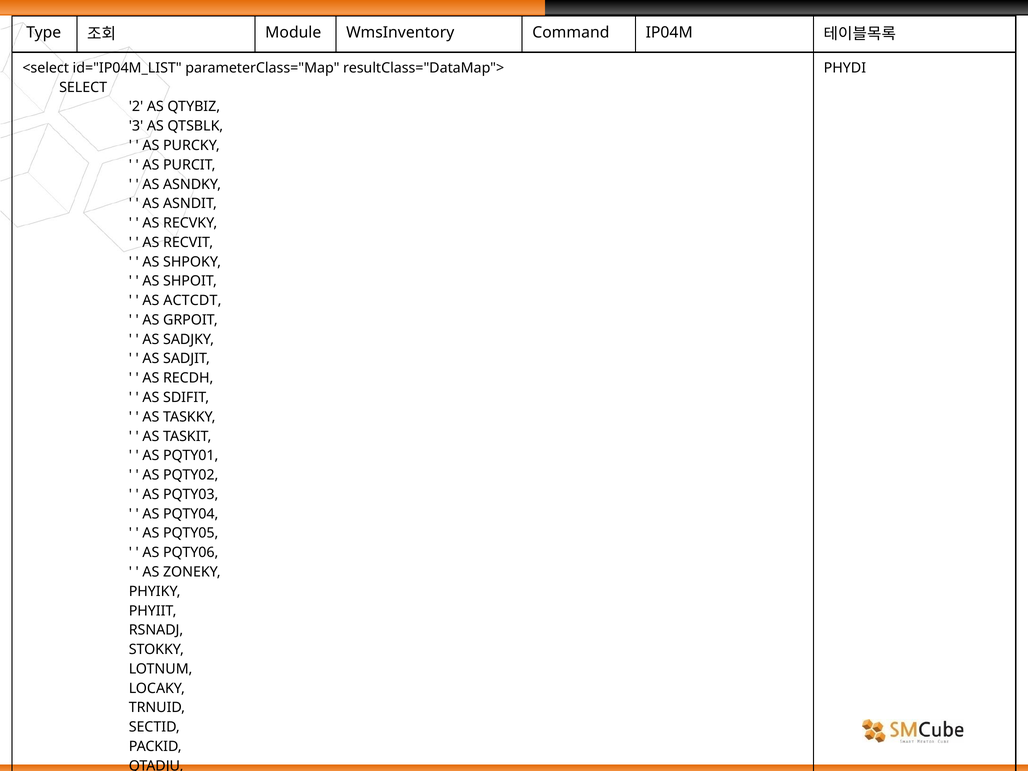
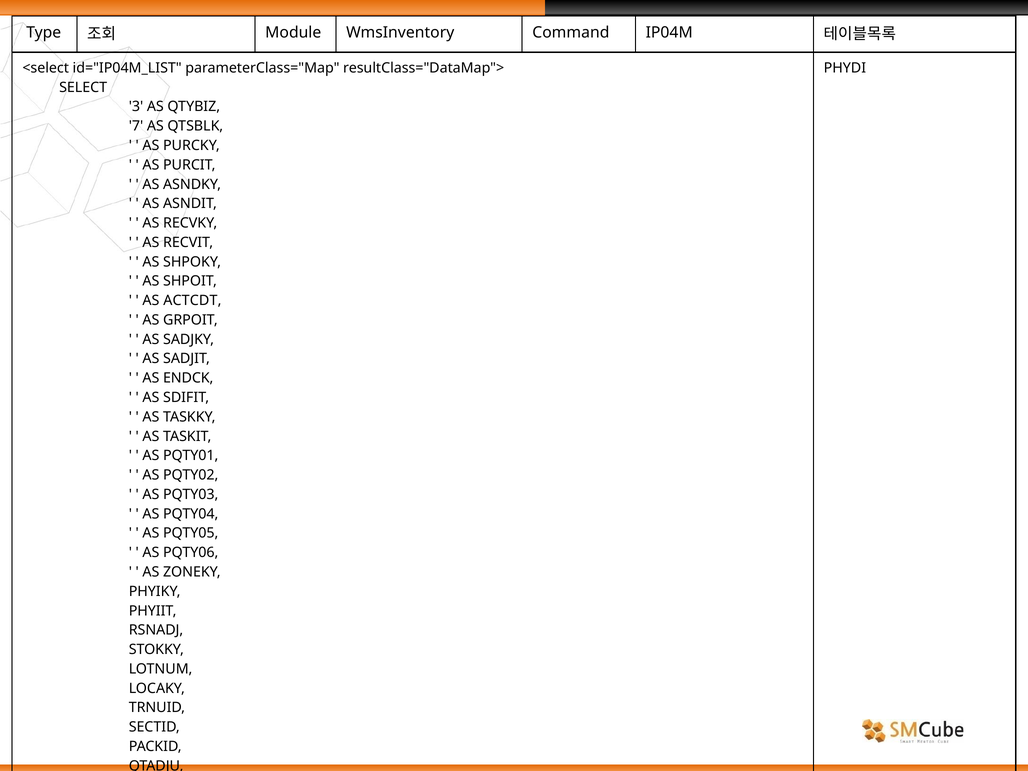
2: 2 -> 3
3: 3 -> 7
RECDH: RECDH -> ENDCK
